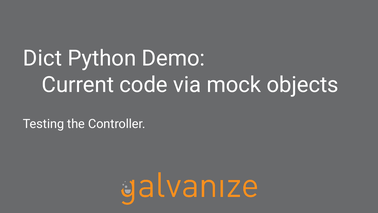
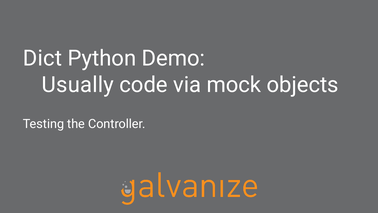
Current: Current -> Usually
